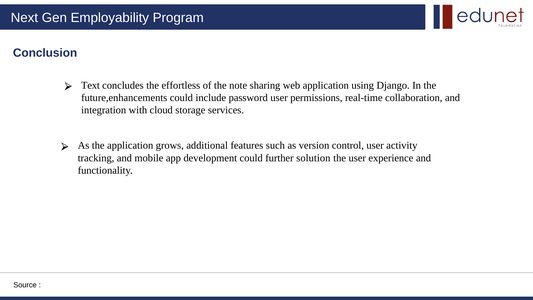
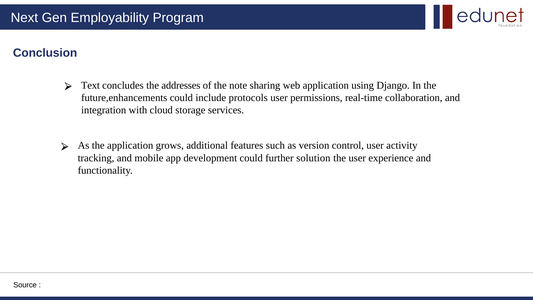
effortless: effortless -> addresses
password: password -> protocols
